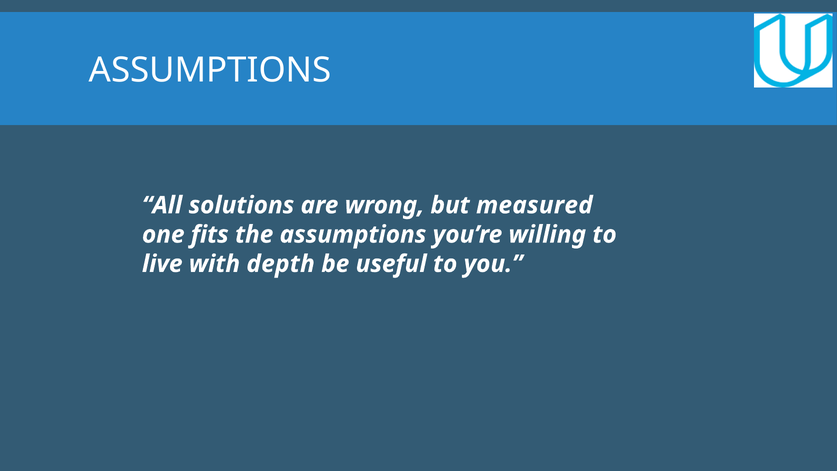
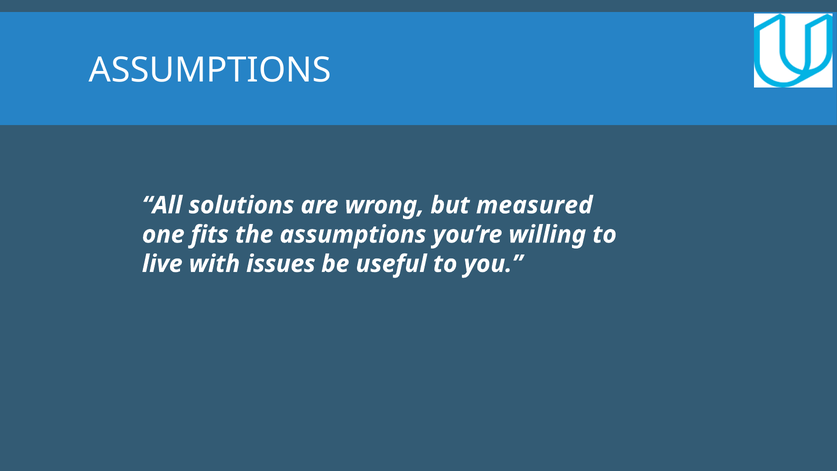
depth: depth -> issues
